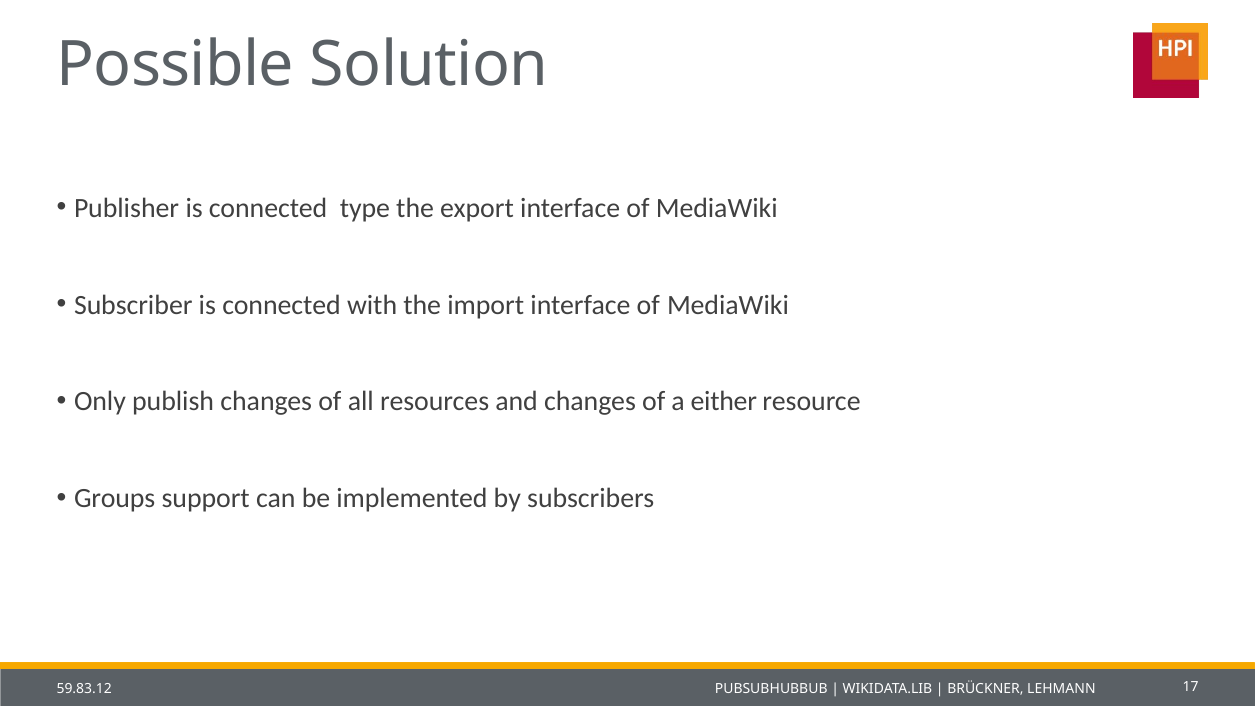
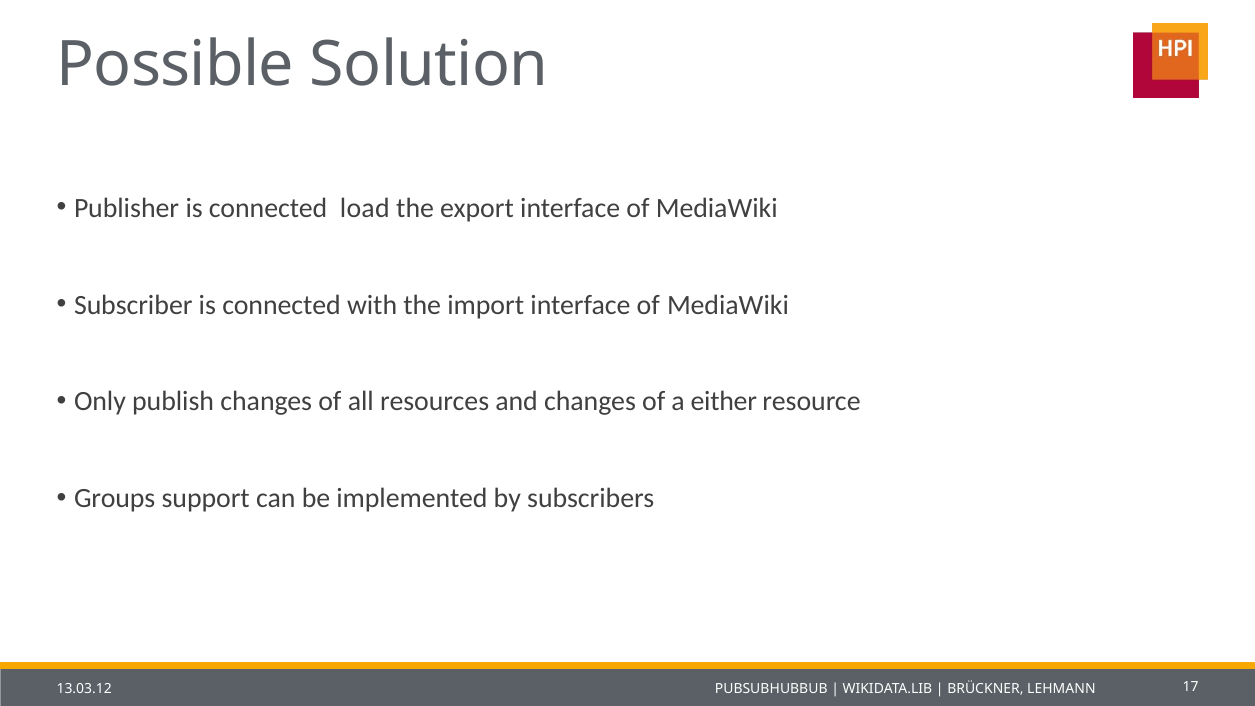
type: type -> load
59.83.12: 59.83.12 -> 13.03.12
